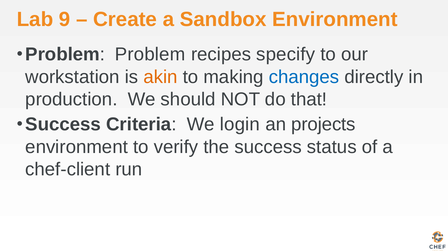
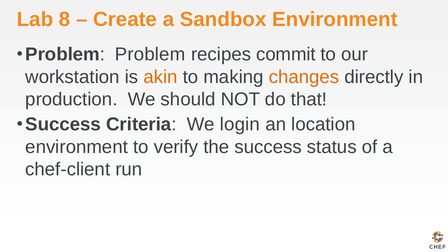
9: 9 -> 8
specify: specify -> commit
changes colour: blue -> orange
projects: projects -> location
